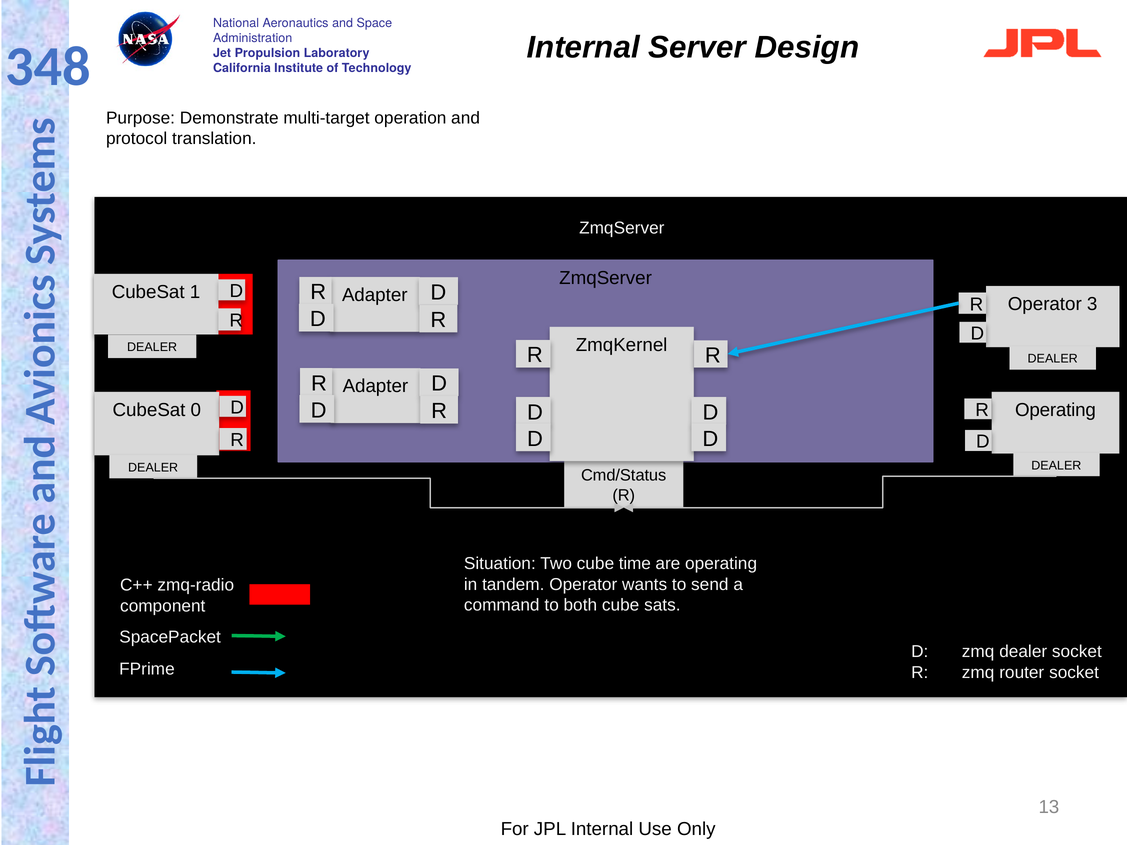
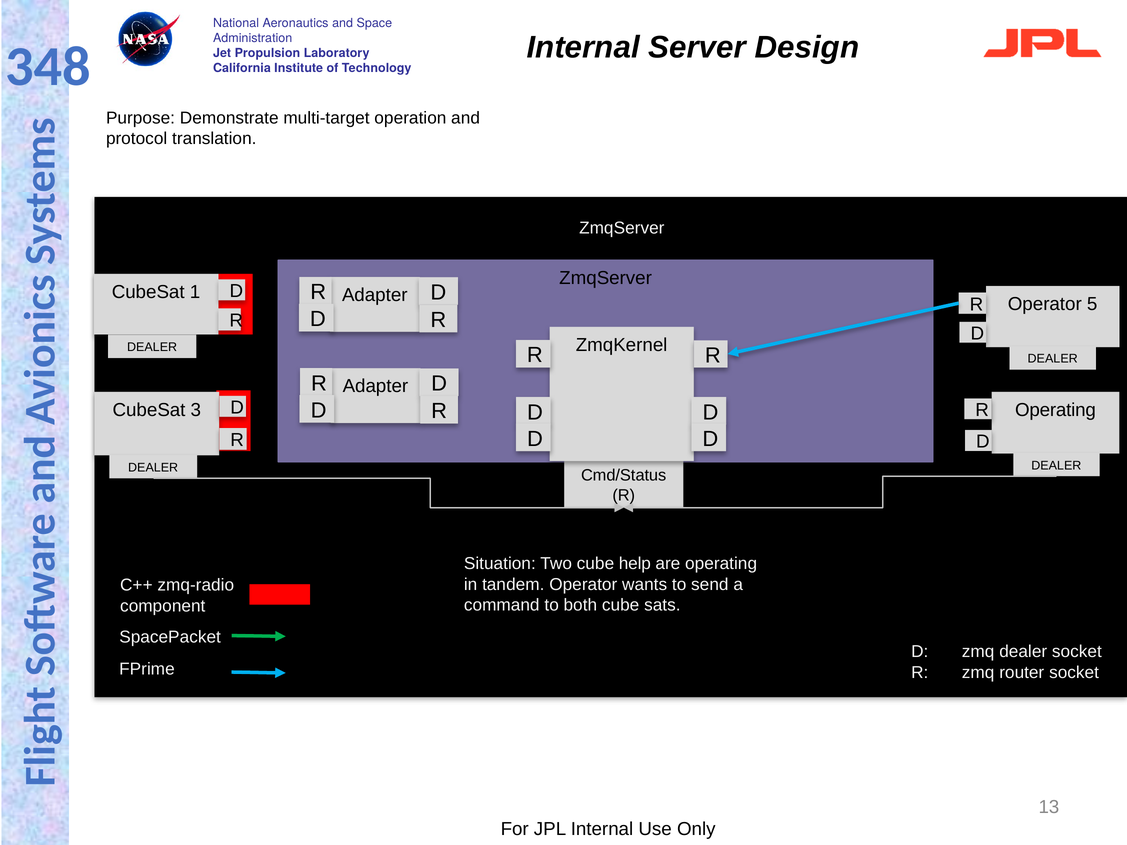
3: 3 -> 5
0: 0 -> 3
time: time -> help
